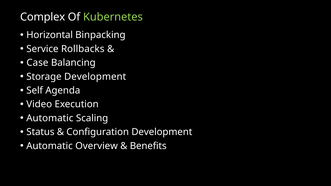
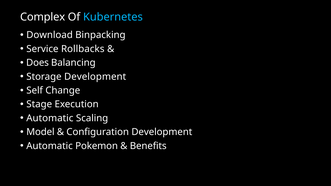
Kubernetes colour: light green -> light blue
Horizontal: Horizontal -> Download
Case: Case -> Does
Agenda: Agenda -> Change
Video: Video -> Stage
Status: Status -> Model
Overview: Overview -> Pokemon
